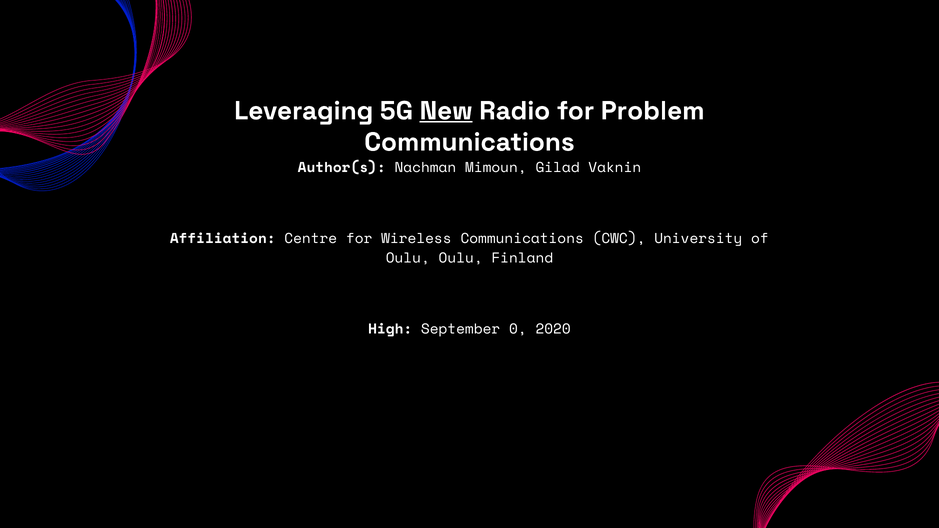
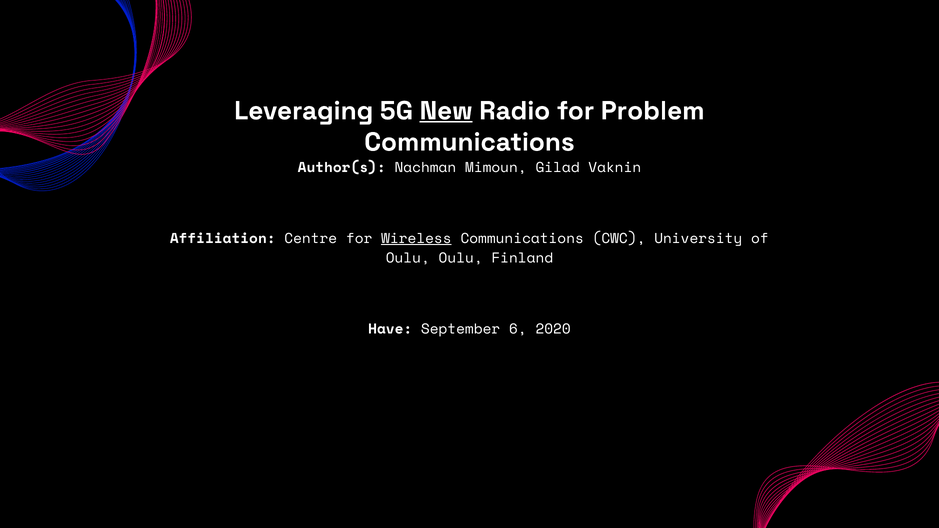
Wireless underline: none -> present
High: High -> Have
0: 0 -> 6
